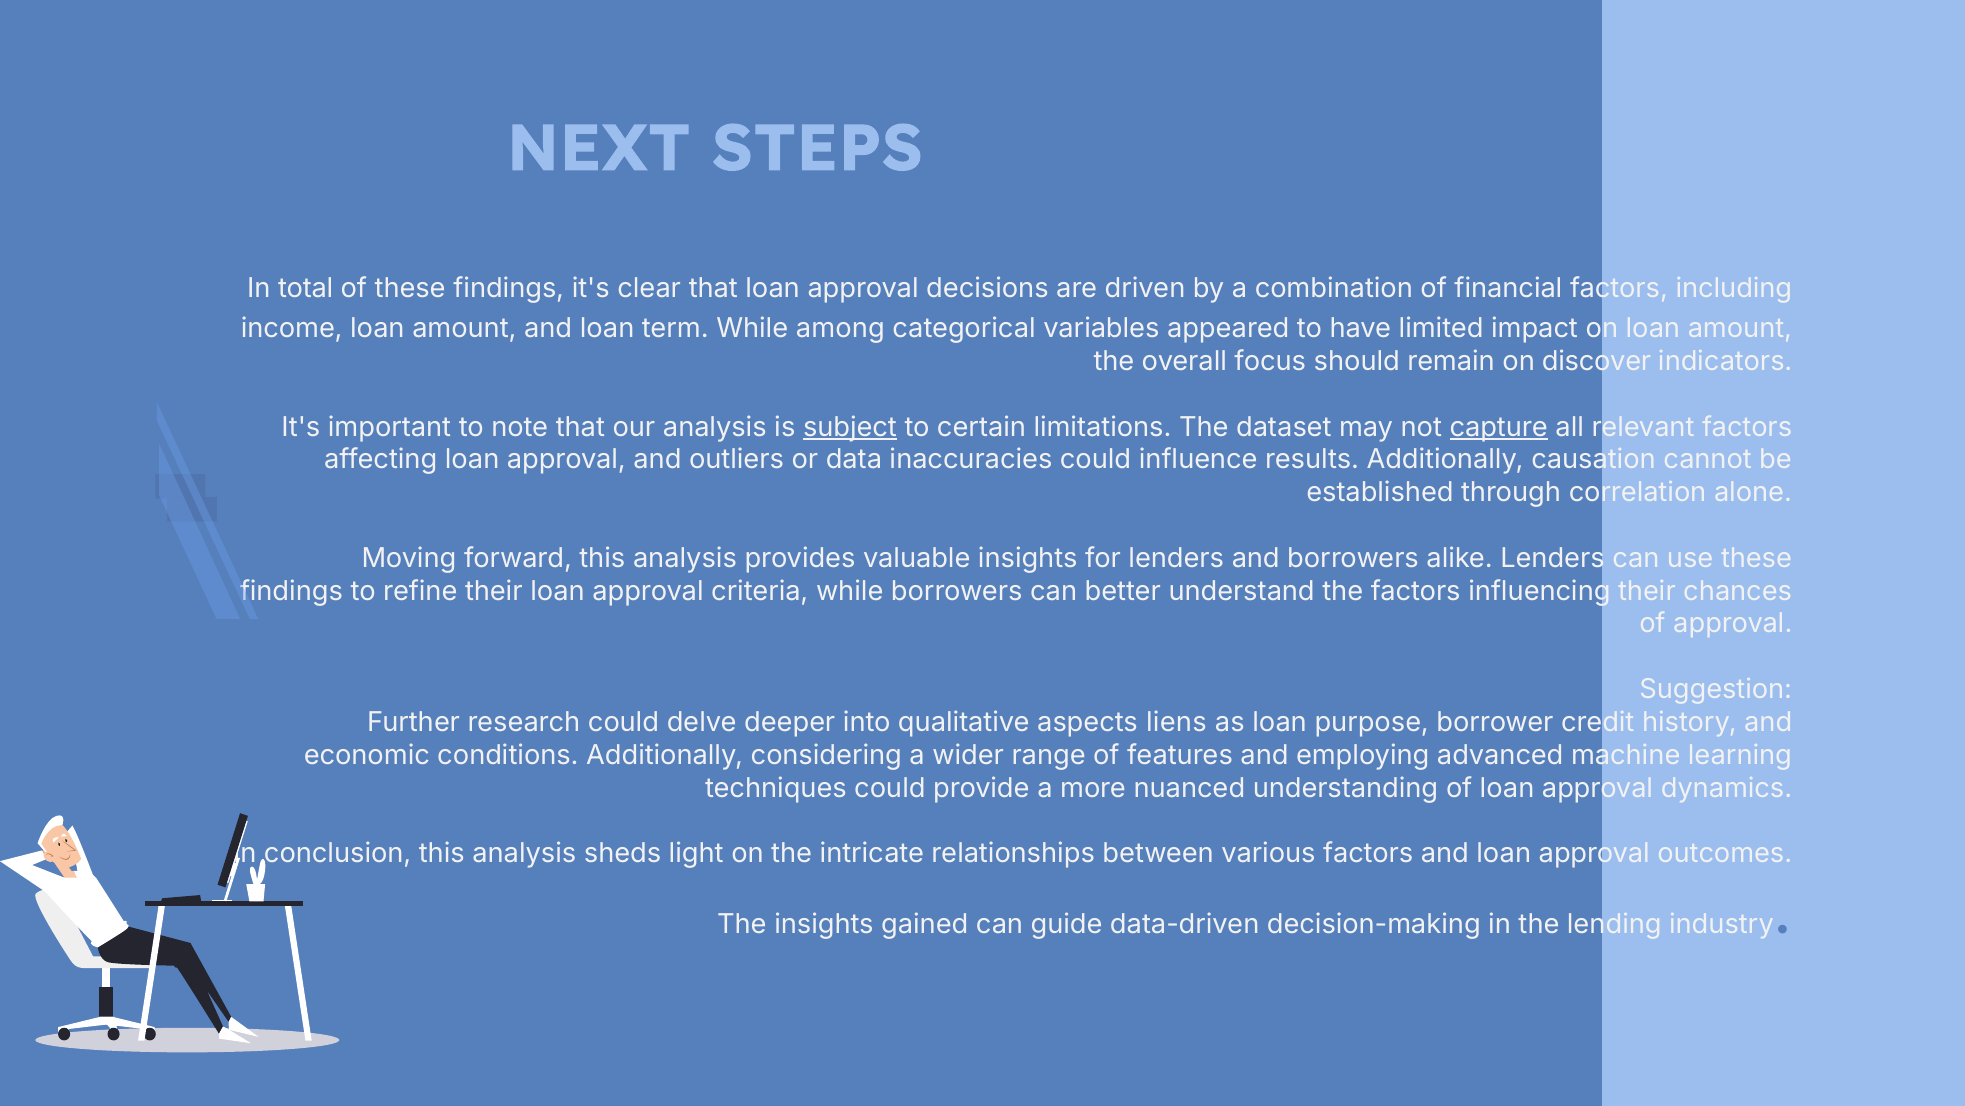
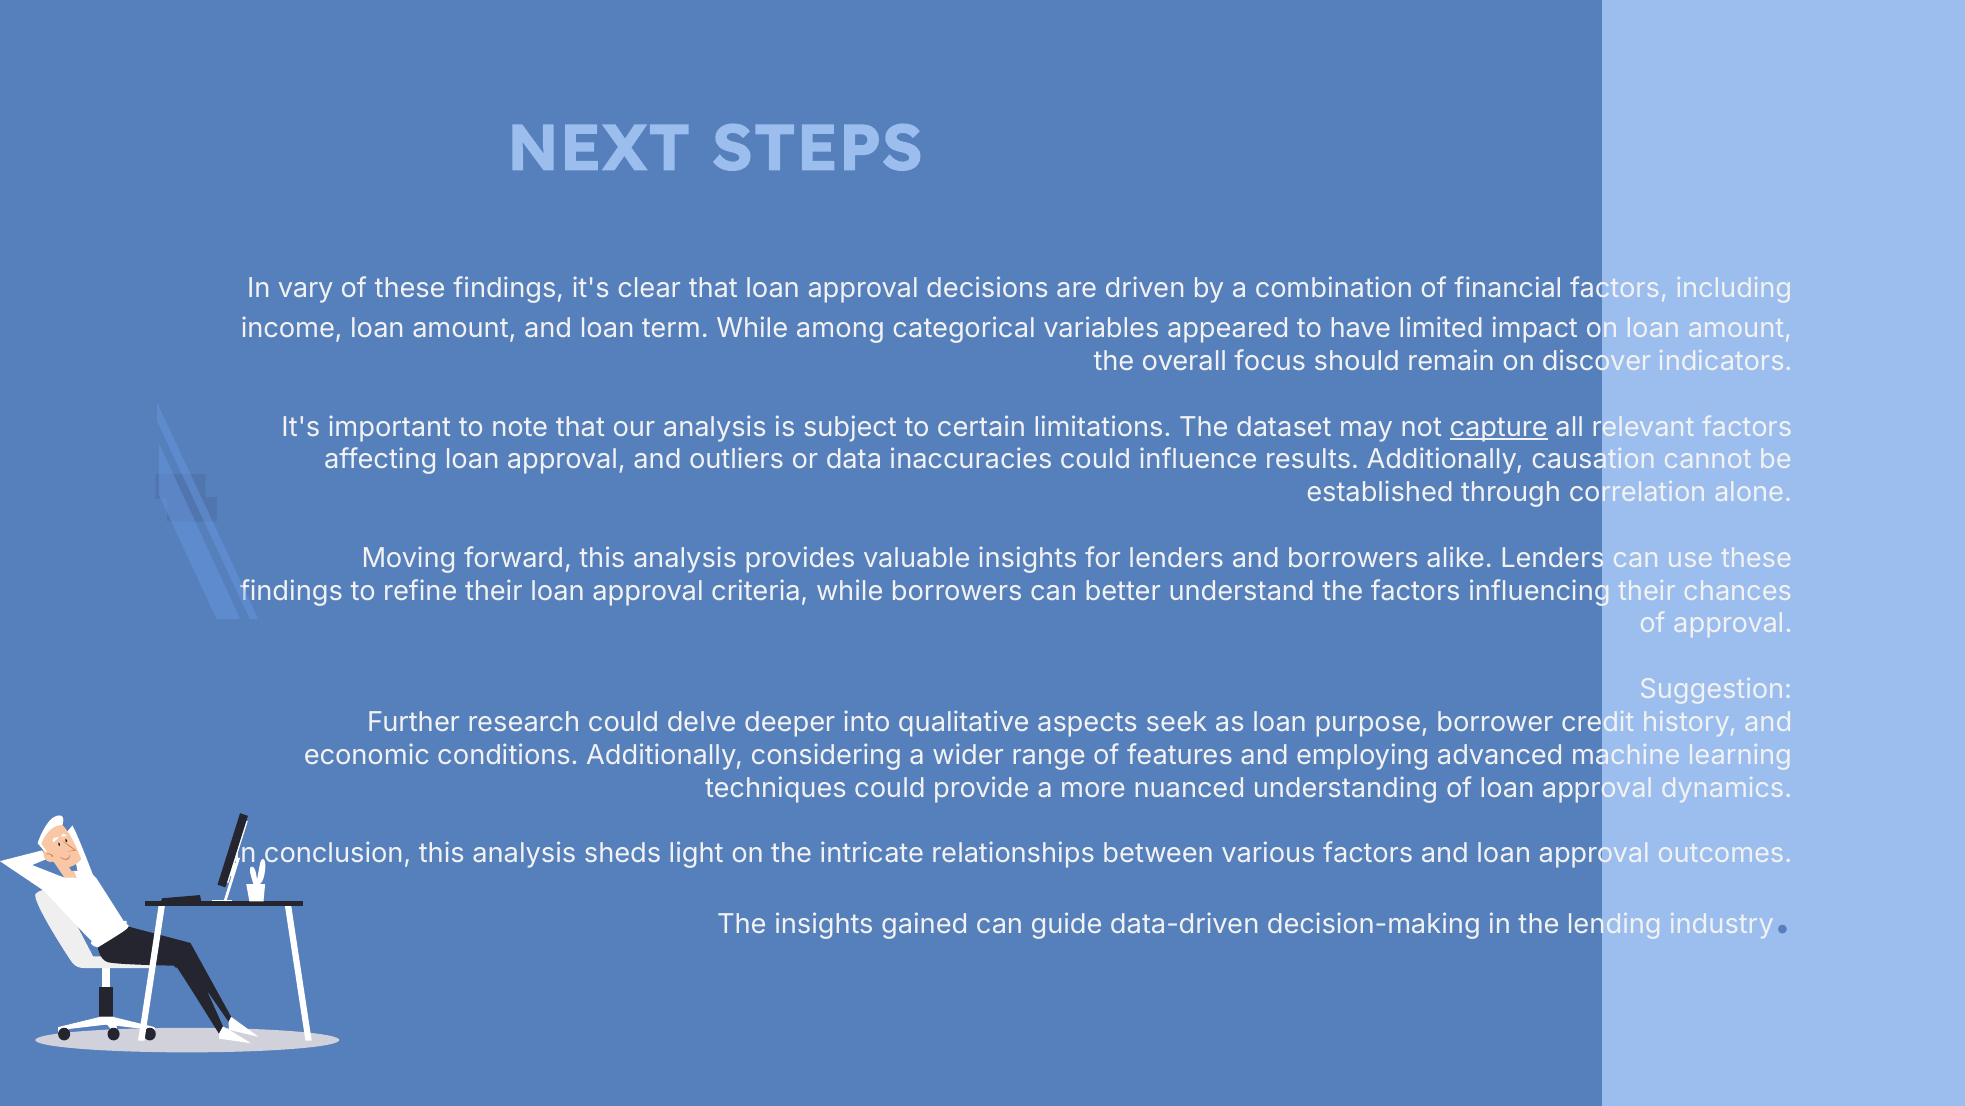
total: total -> vary
subject underline: present -> none
liens: liens -> seek
